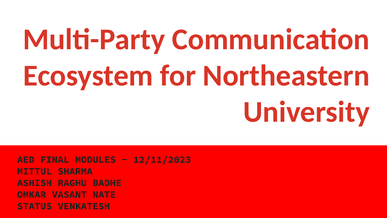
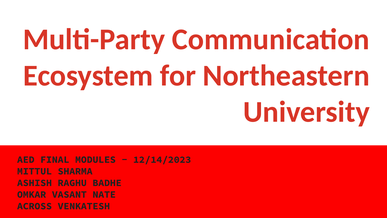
12/11/2023: 12/11/2023 -> 12/14/2023
STATUS: STATUS -> ACROSS
